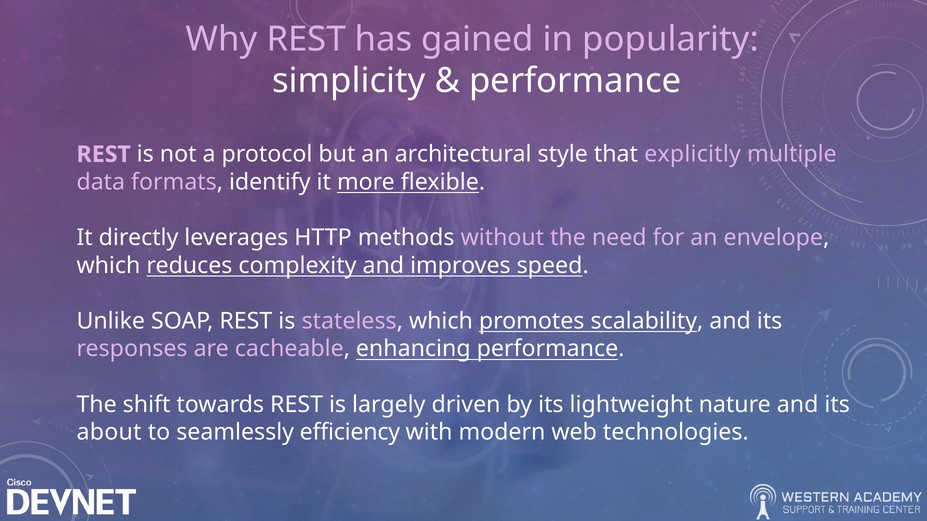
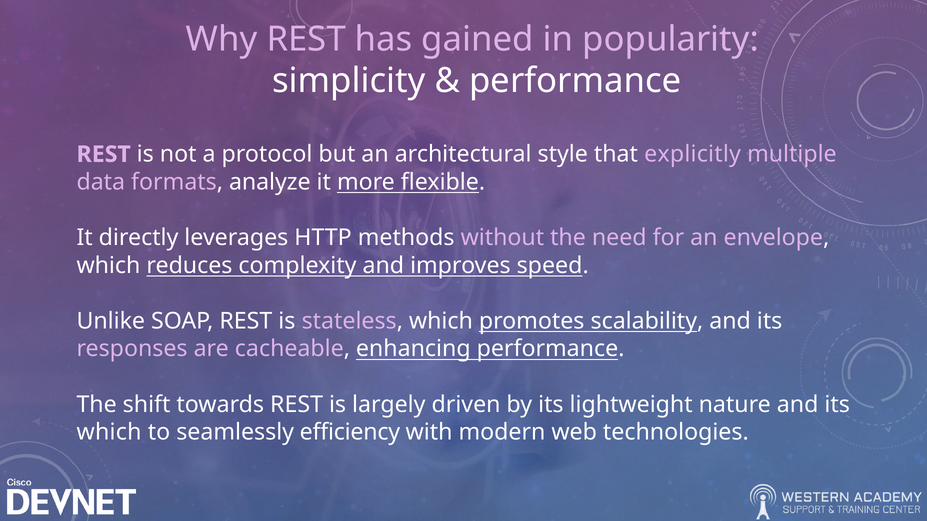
identify: identify -> analyze
about at (109, 433): about -> which
